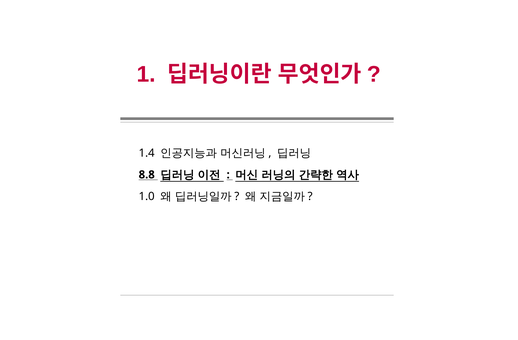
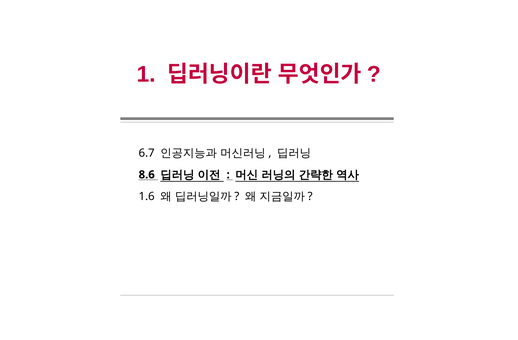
1.4: 1.4 -> 6.7
8.8: 8.8 -> 8.6
1.0: 1.0 -> 1.6
